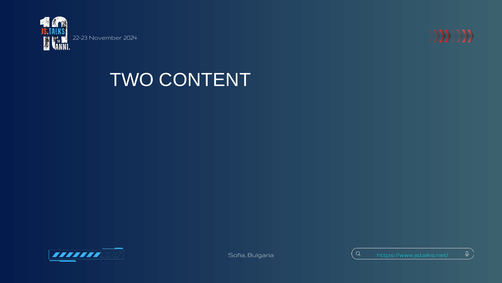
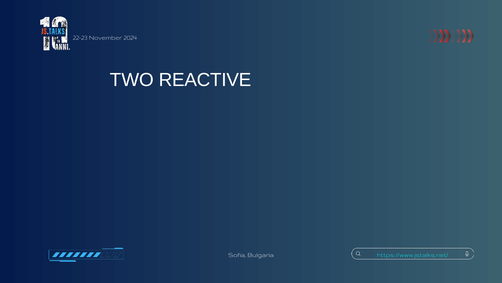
CONTENT: CONTENT -> REACTIVE
